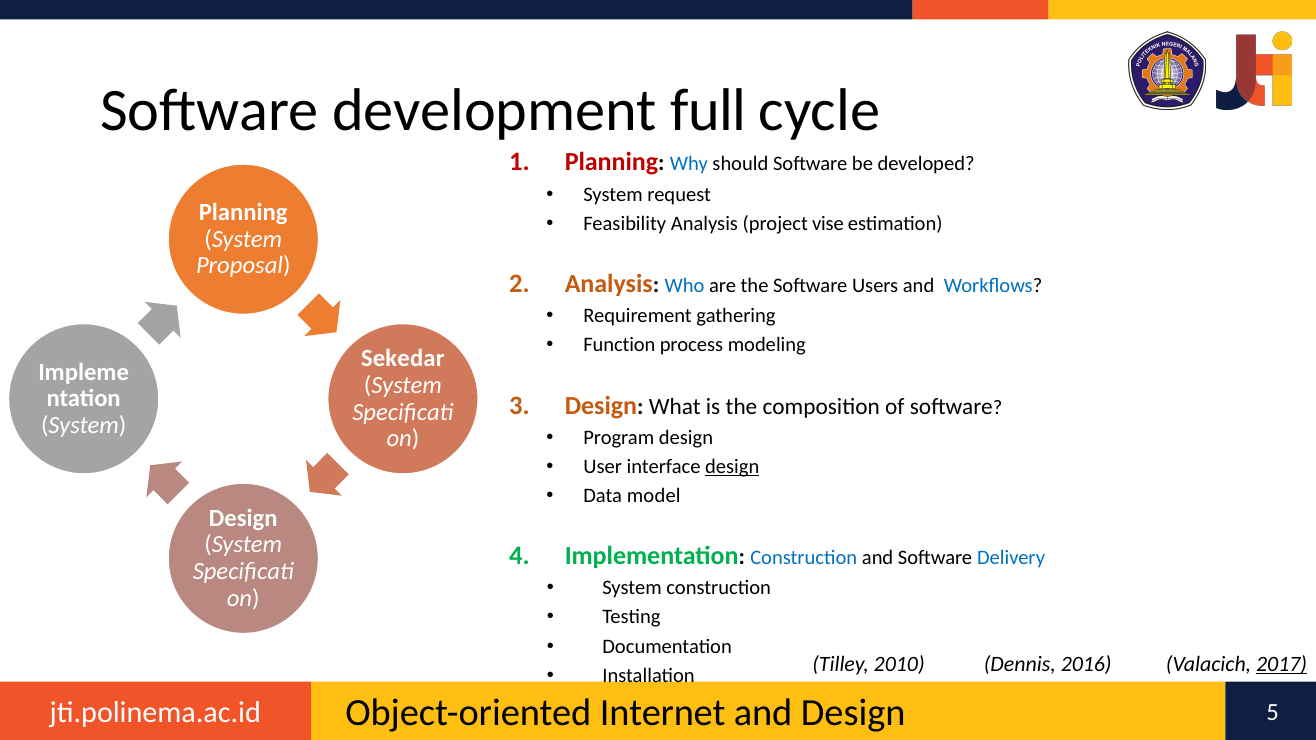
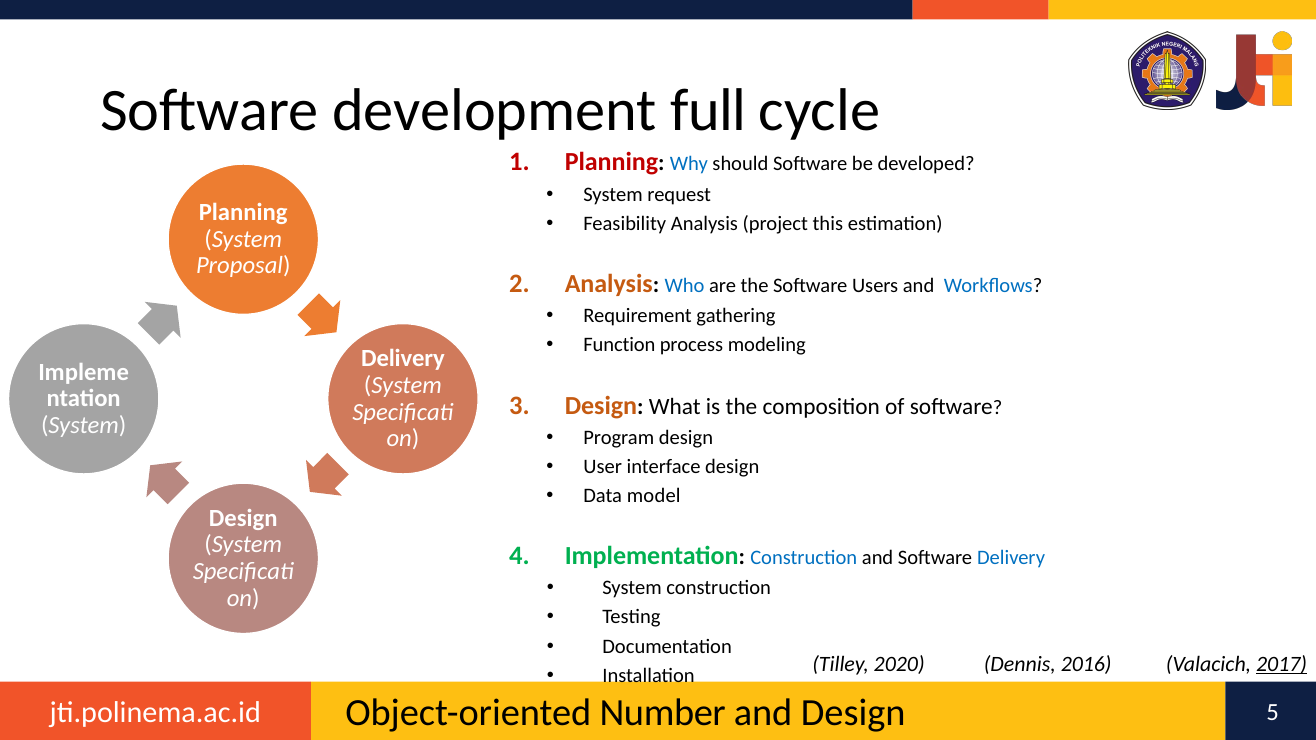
vise: vise -> this
Sekedar at (403, 359): Sekedar -> Delivery
design at (732, 467) underline: present -> none
2010: 2010 -> 2020
Internet: Internet -> Number
